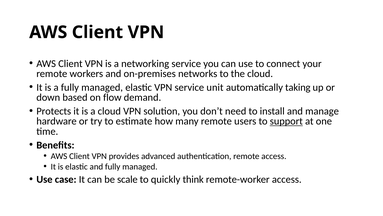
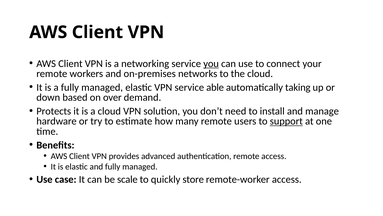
you at (211, 63) underline: none -> present
unit: unit -> able
flow: flow -> over
think: think -> store
